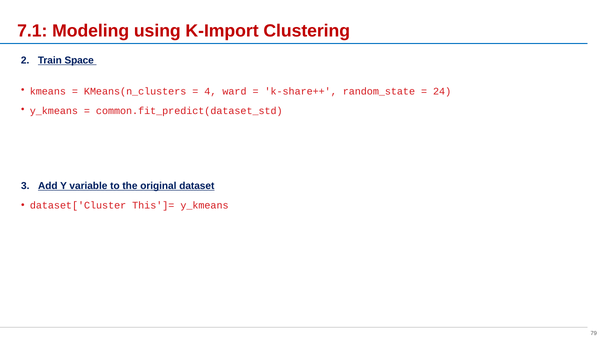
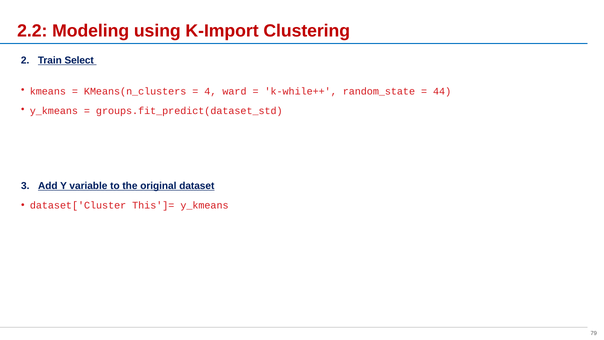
7.1: 7.1 -> 2.2
Space: Space -> Select
k-share++: k-share++ -> k-while++
24: 24 -> 44
common.fit_predict(dataset_std: common.fit_predict(dataset_std -> groups.fit_predict(dataset_std
